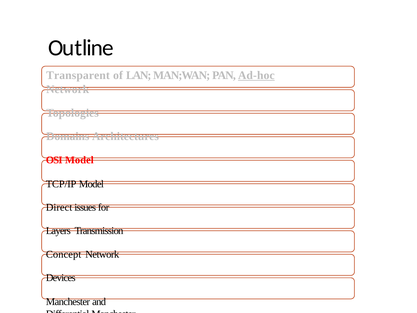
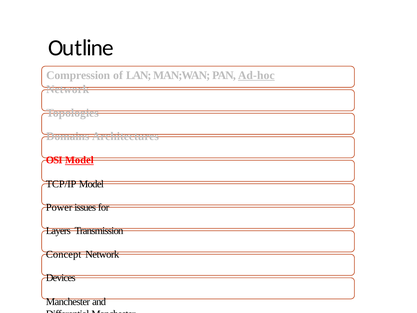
Transparent: Transparent -> Compression
Model at (79, 160) underline: none -> present
Direct at (59, 207): Direct -> Power
